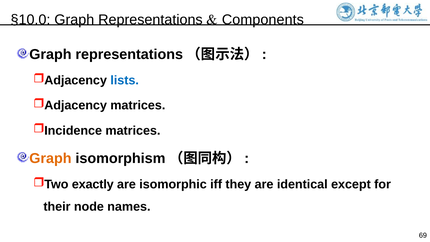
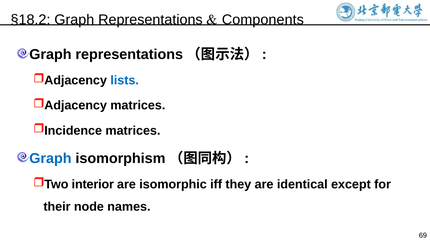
§10.0: §10.0 -> §18.2
Graph at (50, 158) colour: orange -> blue
exactly: exactly -> interior
